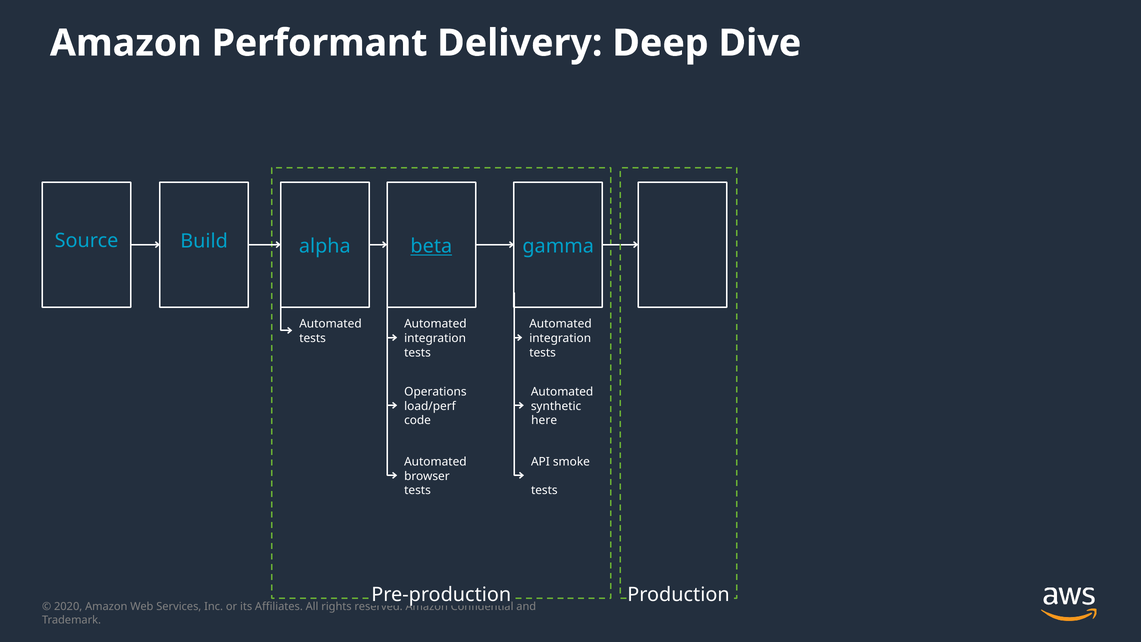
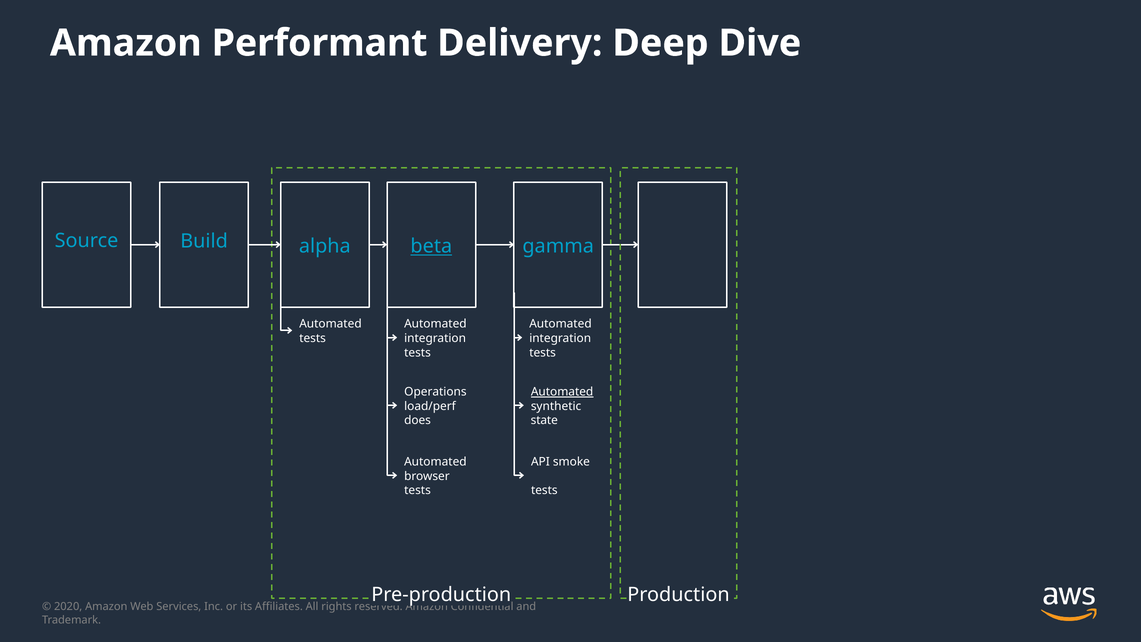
Automated at (562, 392) underline: none -> present
code: code -> does
here: here -> state
